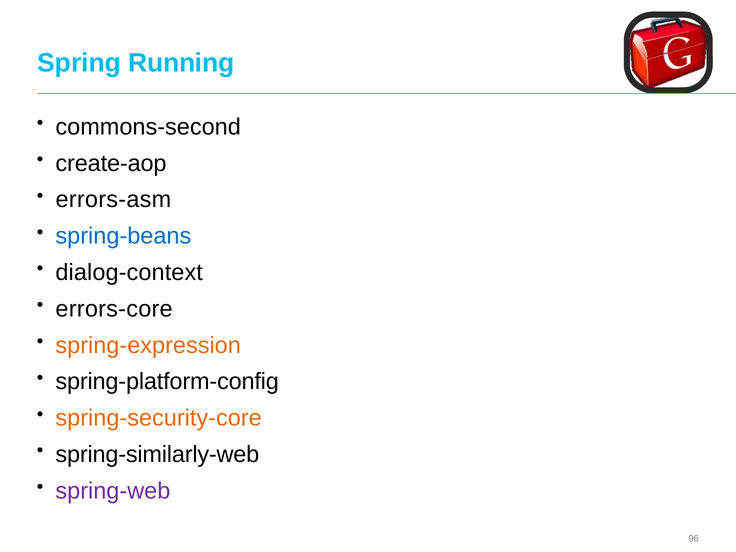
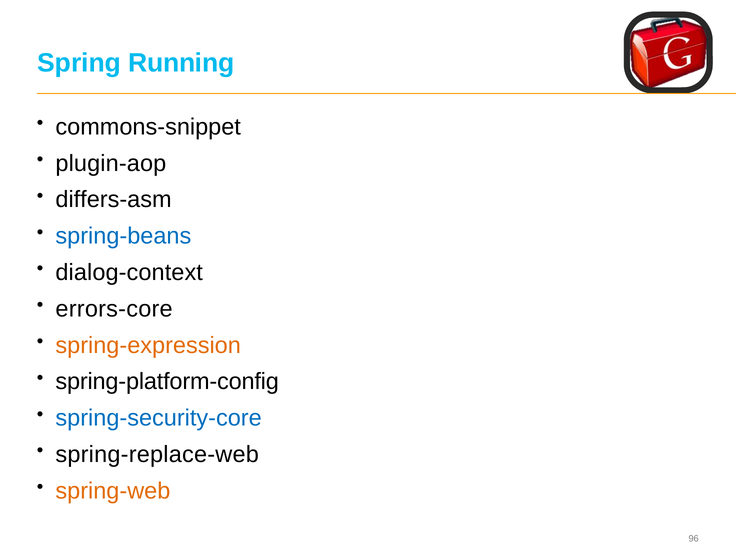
commons-second: commons-second -> commons-snippet
create-aop: create-aop -> plugin-aop
errors-asm: errors-asm -> differs-asm
spring-security-core colour: orange -> blue
spring-similarly-web: spring-similarly-web -> spring-replace-web
spring-web colour: purple -> orange
